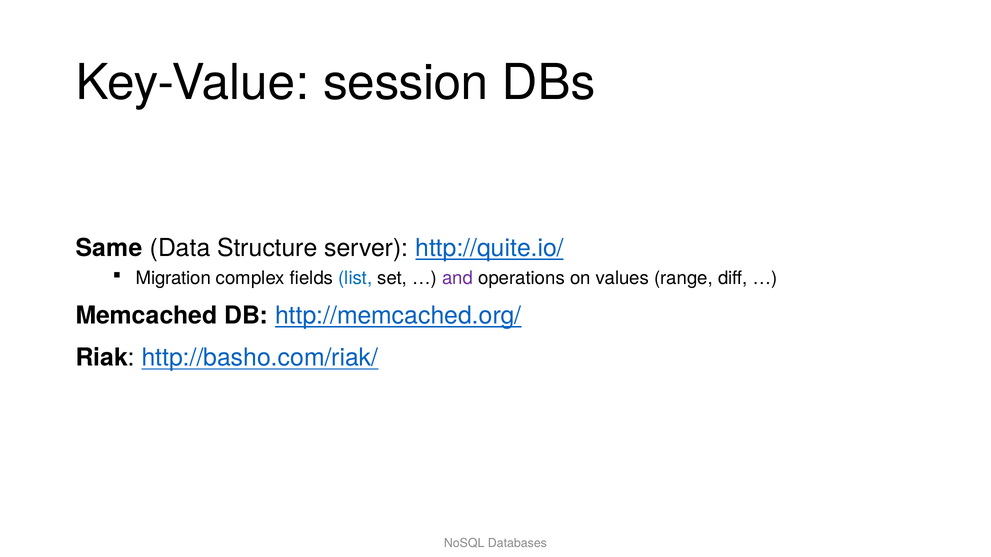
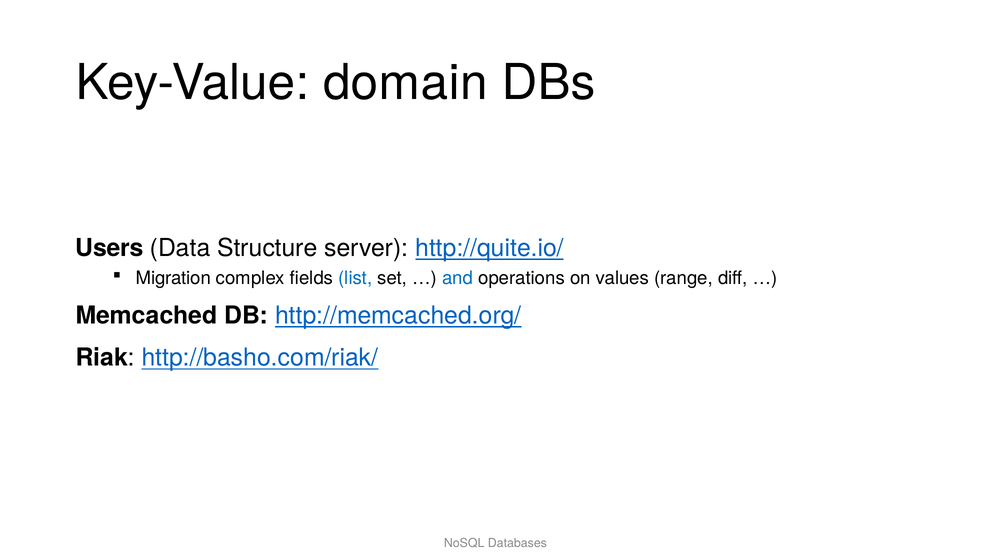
session: session -> domain
Same: Same -> Users
and colour: purple -> blue
